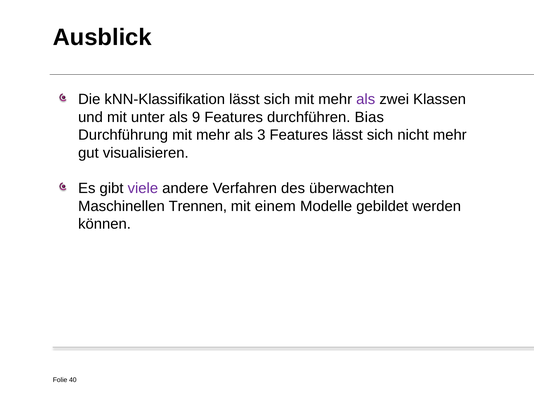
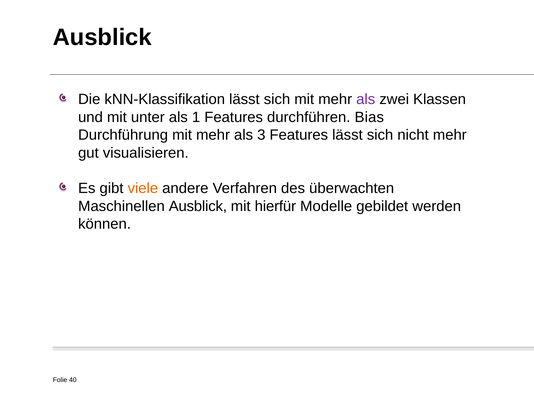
9: 9 -> 1
viele colour: purple -> orange
Maschinellen Trennen: Trennen -> Ausblick
einem: einem -> hierfür
